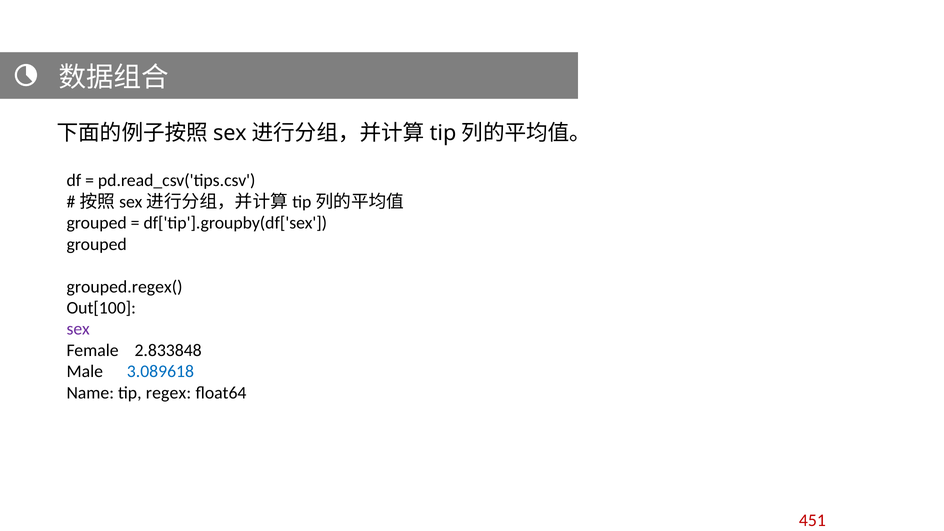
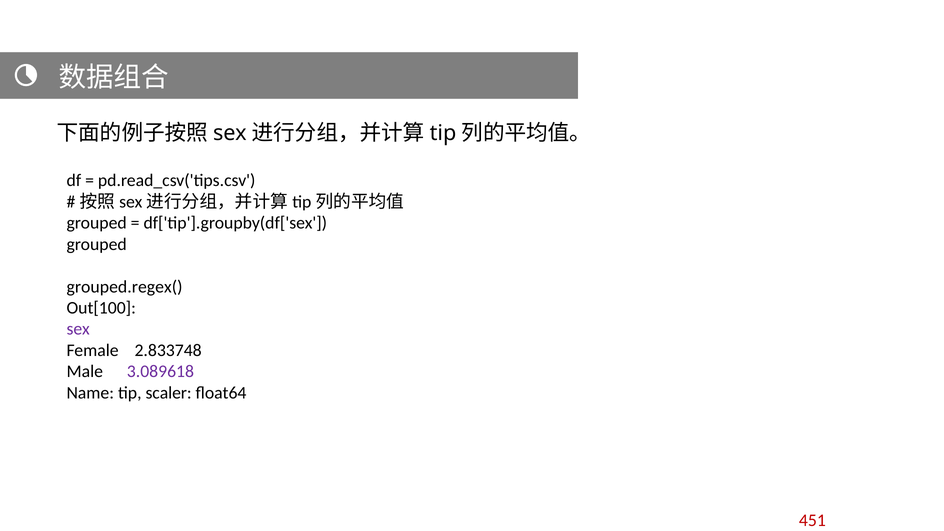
2.833848: 2.833848 -> 2.833748
3.089618 colour: blue -> purple
regex: regex -> scaler
